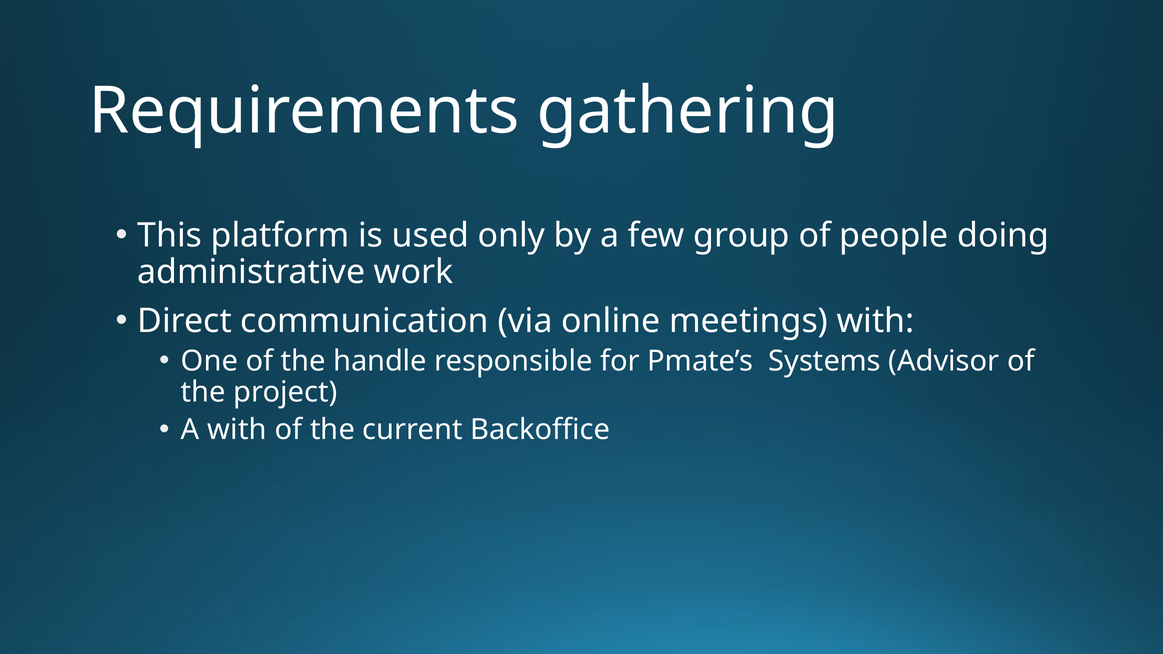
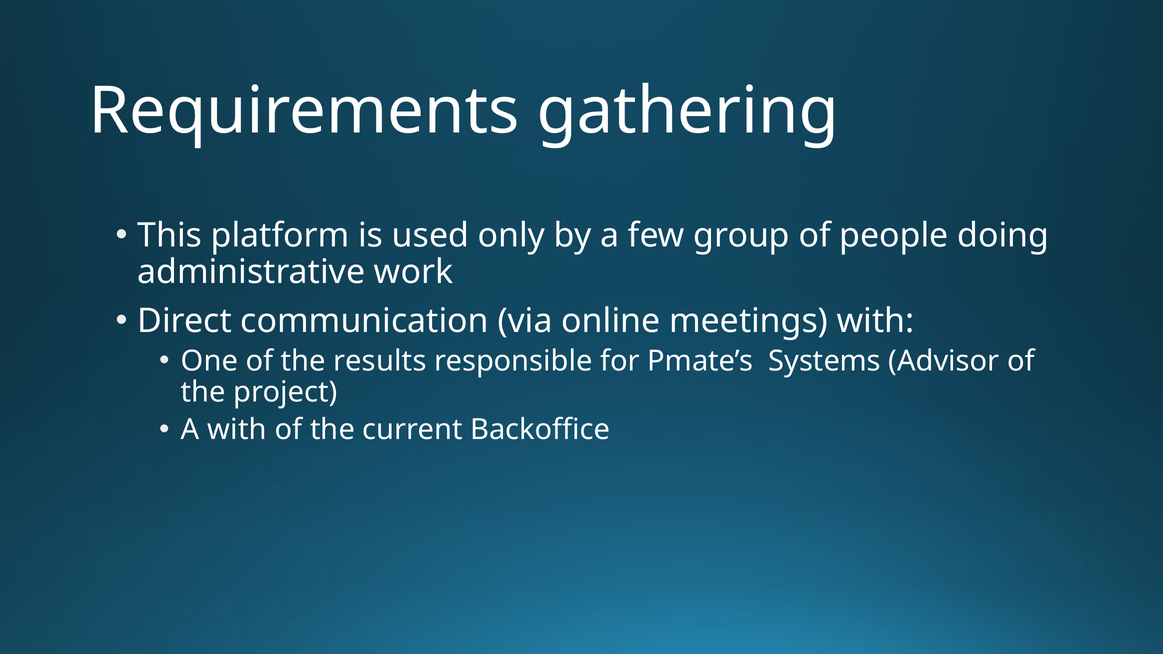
handle: handle -> results
